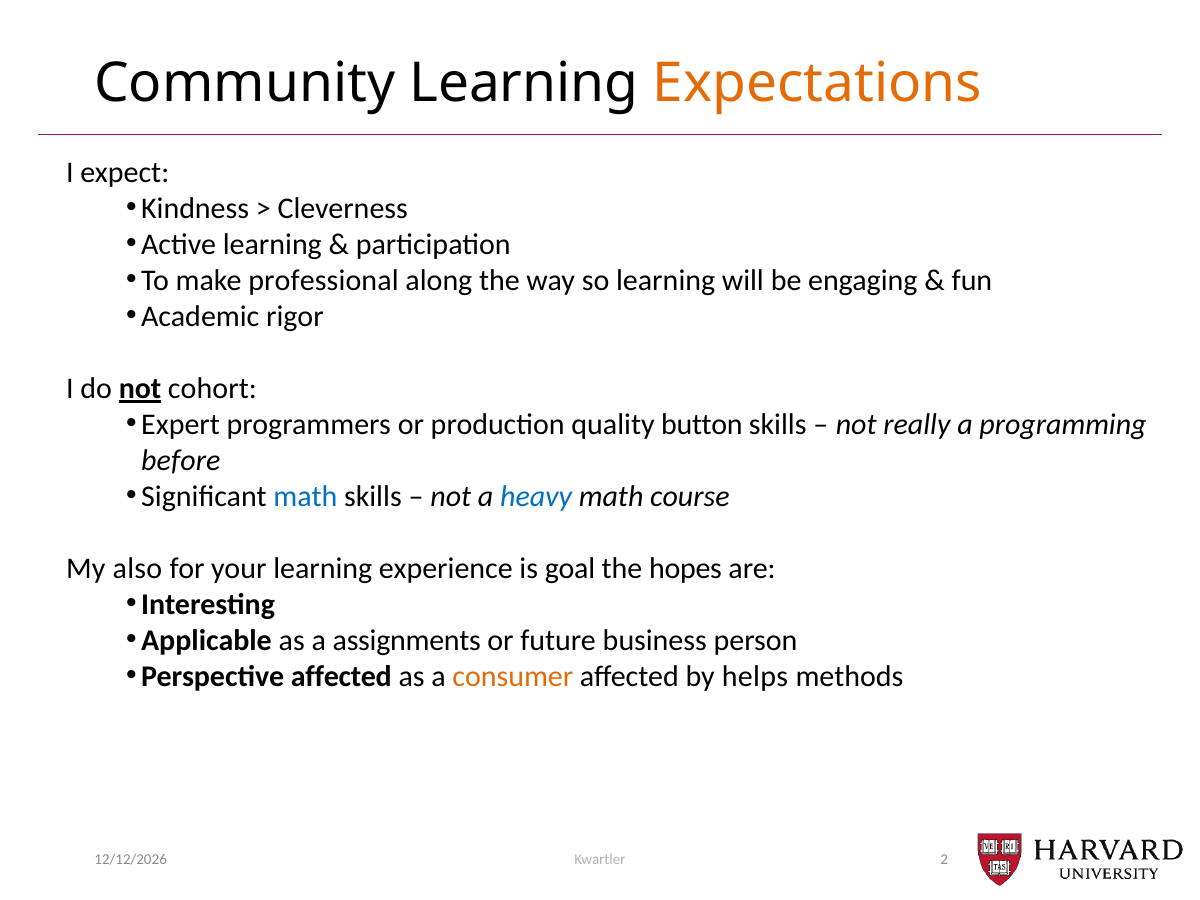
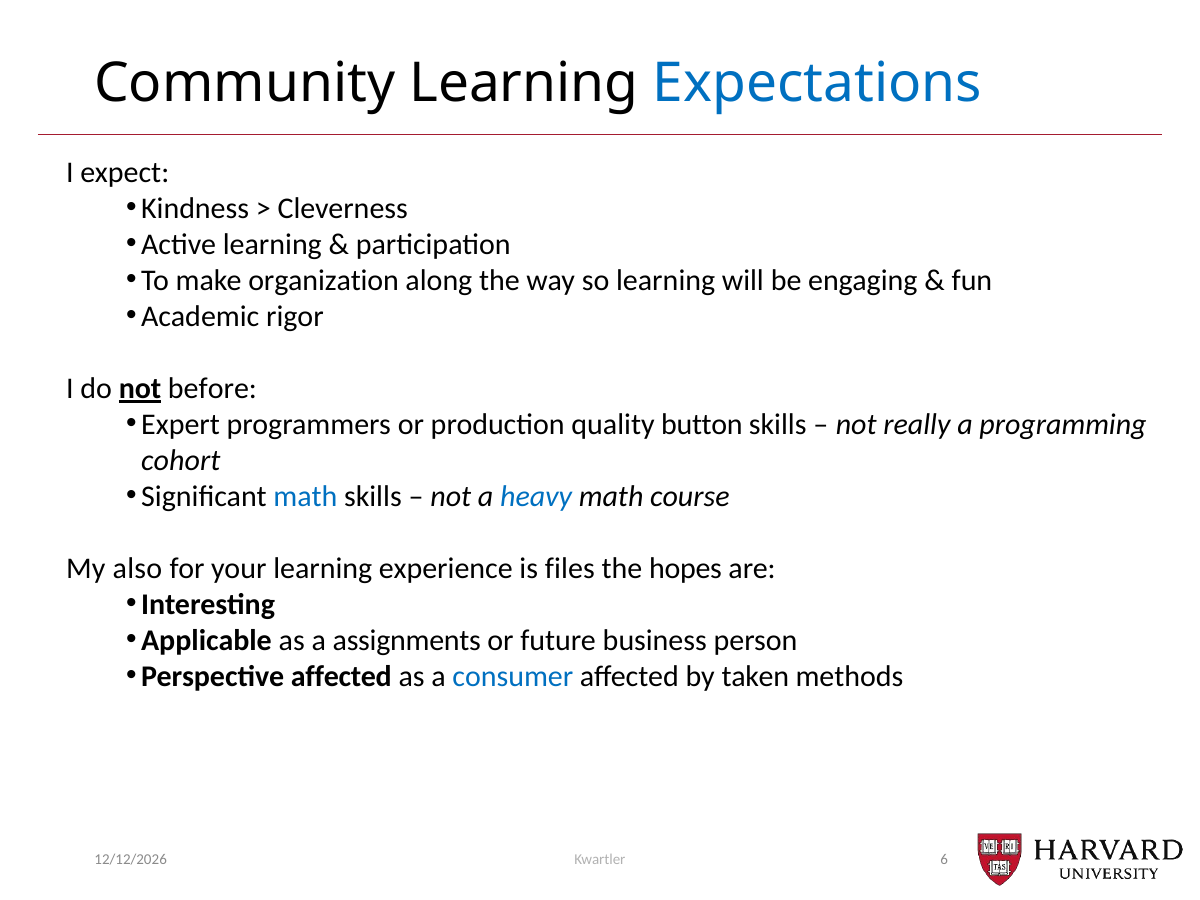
Expectations colour: orange -> blue
professional: professional -> organization
cohort: cohort -> before
before: before -> cohort
goal: goal -> files
consumer colour: orange -> blue
helps: helps -> taken
2: 2 -> 6
